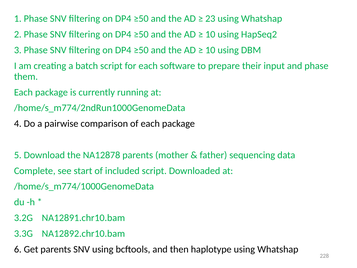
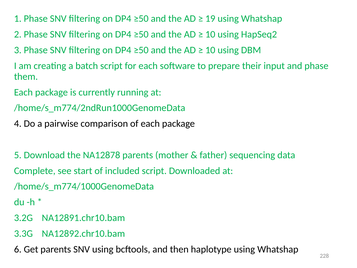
23: 23 -> 19
